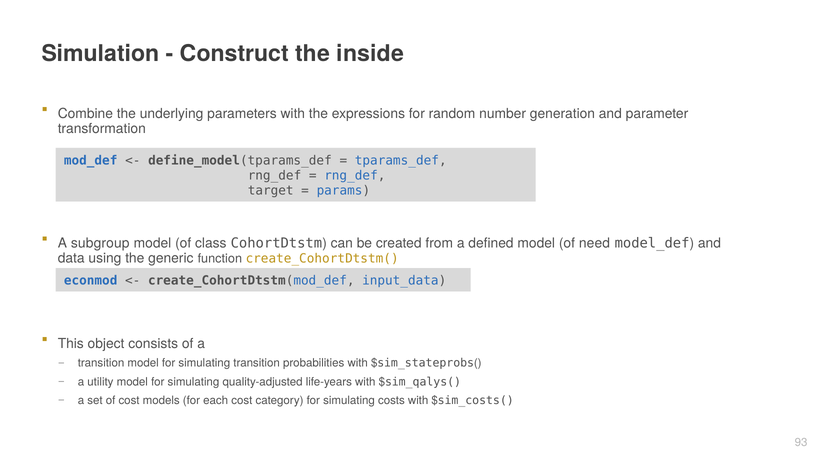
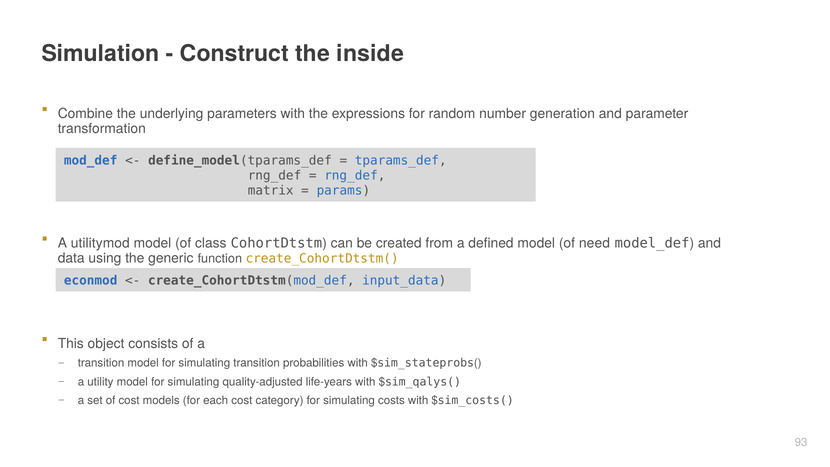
target: target -> matrix
subgroup: subgroup -> utilitymod
